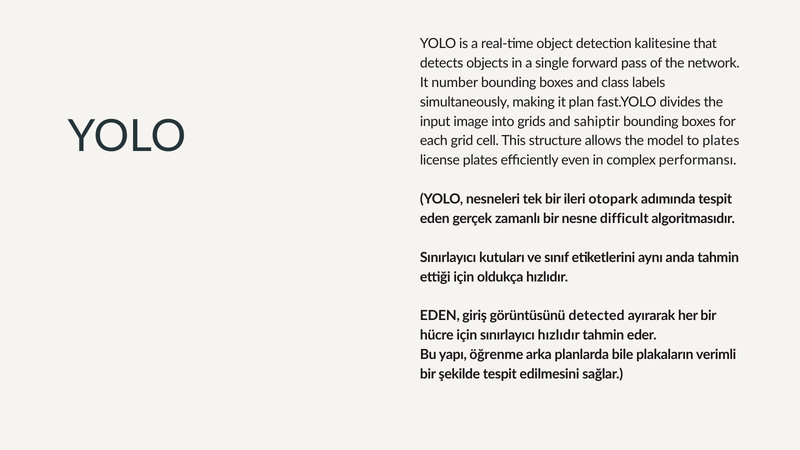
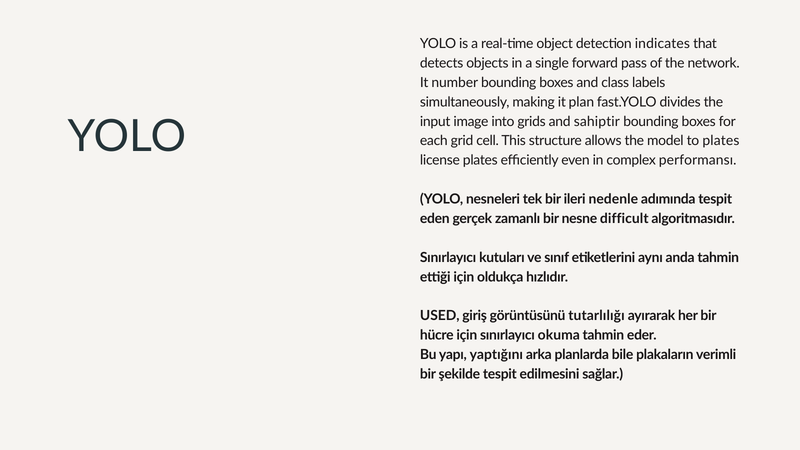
kalitesine: kalitesine -> indicates
otopark: otopark -> nedenle
EDEN at (440, 316): EDEN -> USED
detected: detected -> tutarlılığı
sınırlayıcı hızlıdır: hızlıdır -> okuma
öğrenme: öğrenme -> yaptığını
